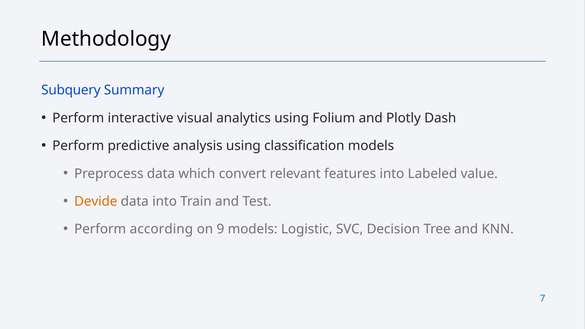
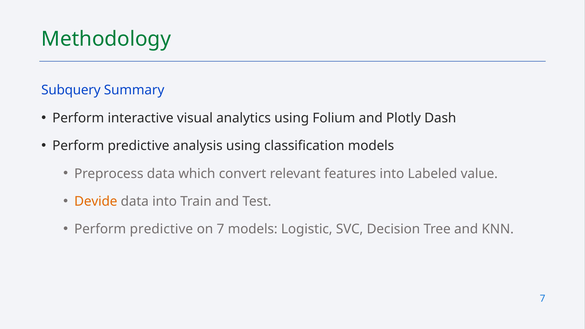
Methodology colour: black -> green
according at (161, 229): according -> predictive
on 9: 9 -> 7
